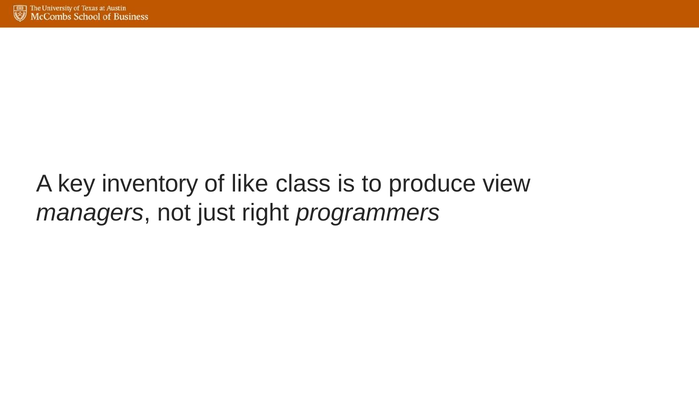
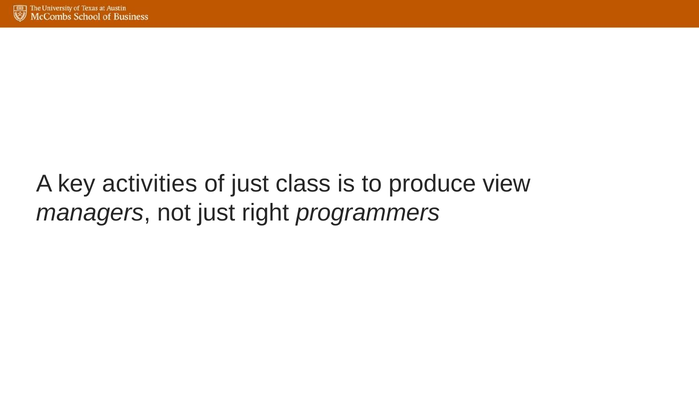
inventory: inventory -> activities
of like: like -> just
